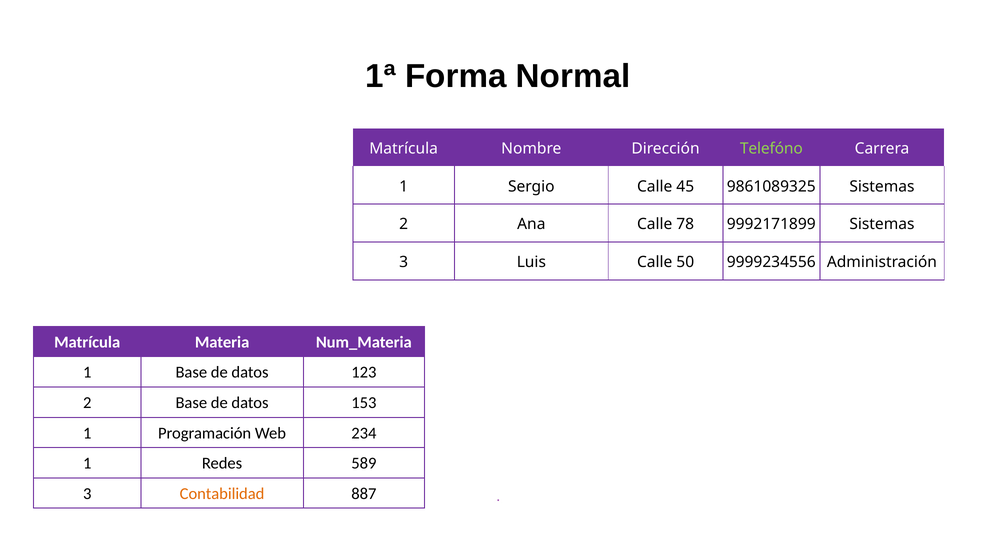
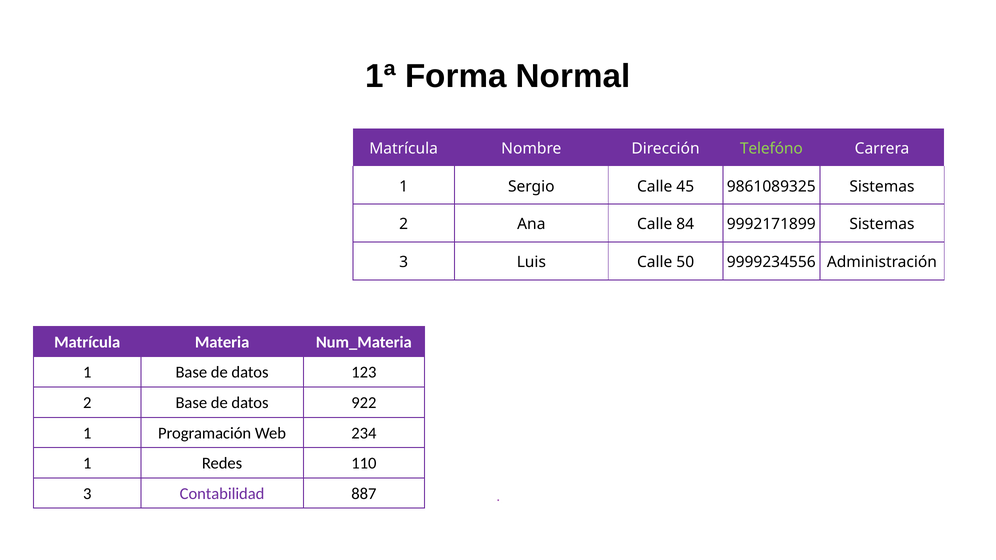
78: 78 -> 84
153: 153 -> 922
589: 589 -> 110
Contabilidad colour: orange -> purple
